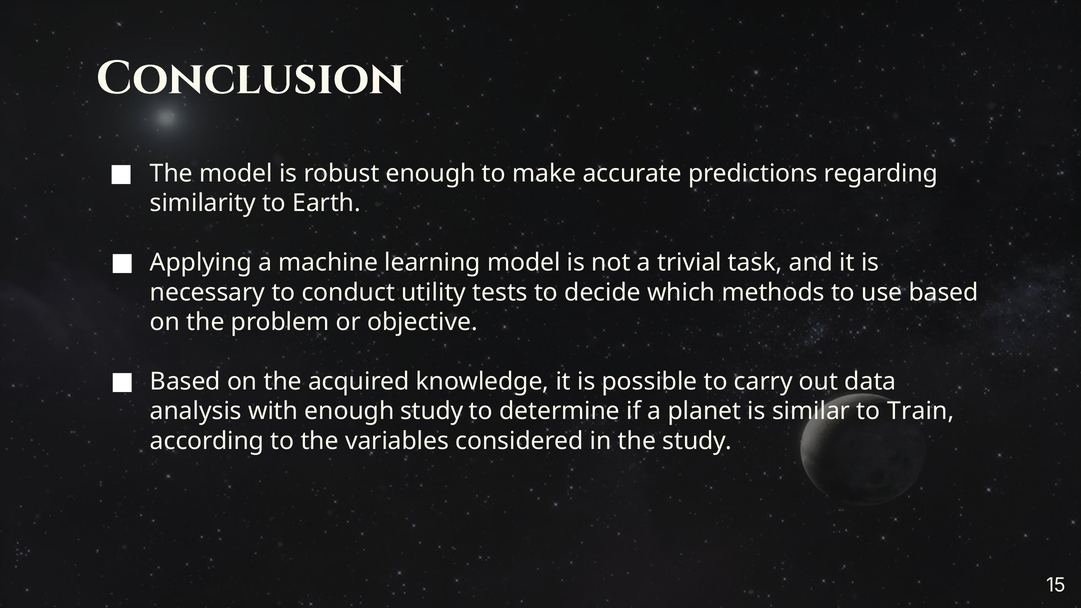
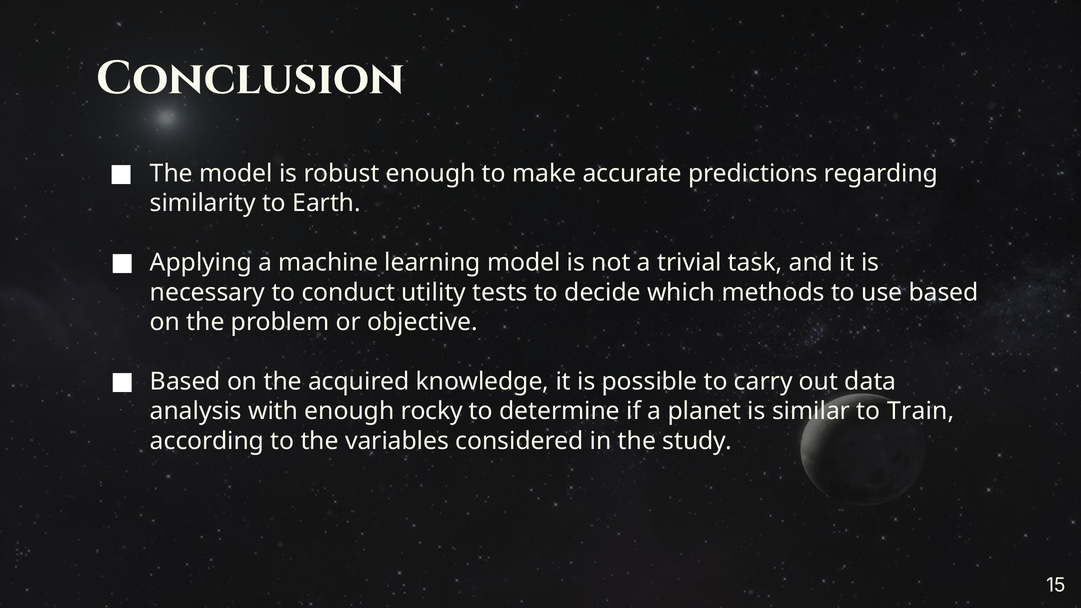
enough study: study -> rocky
